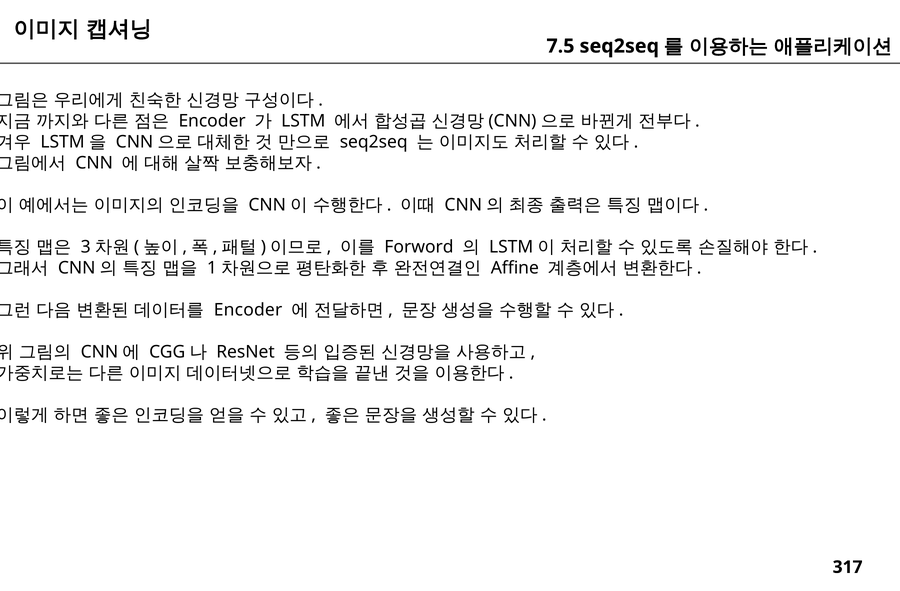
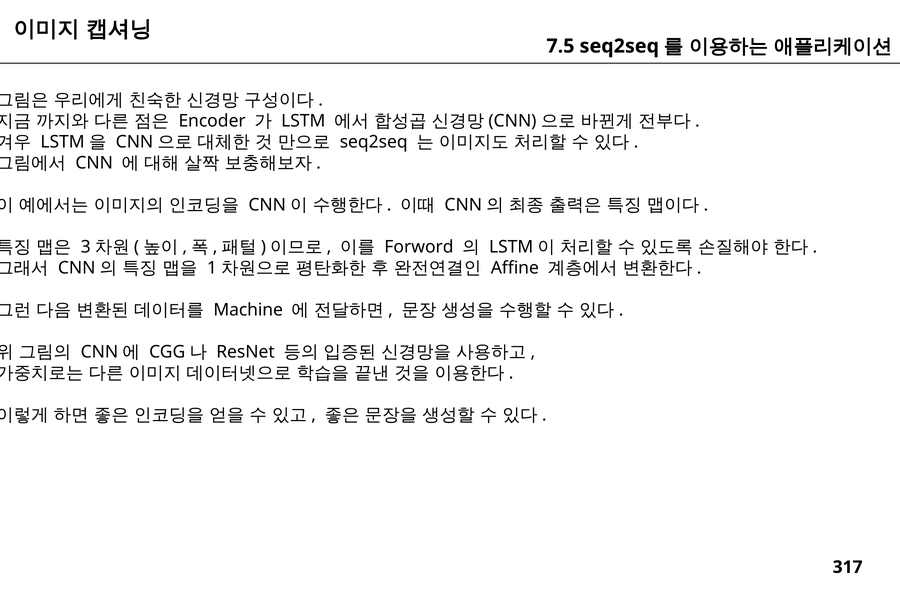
Encoder at (248, 310): Encoder -> Machine
